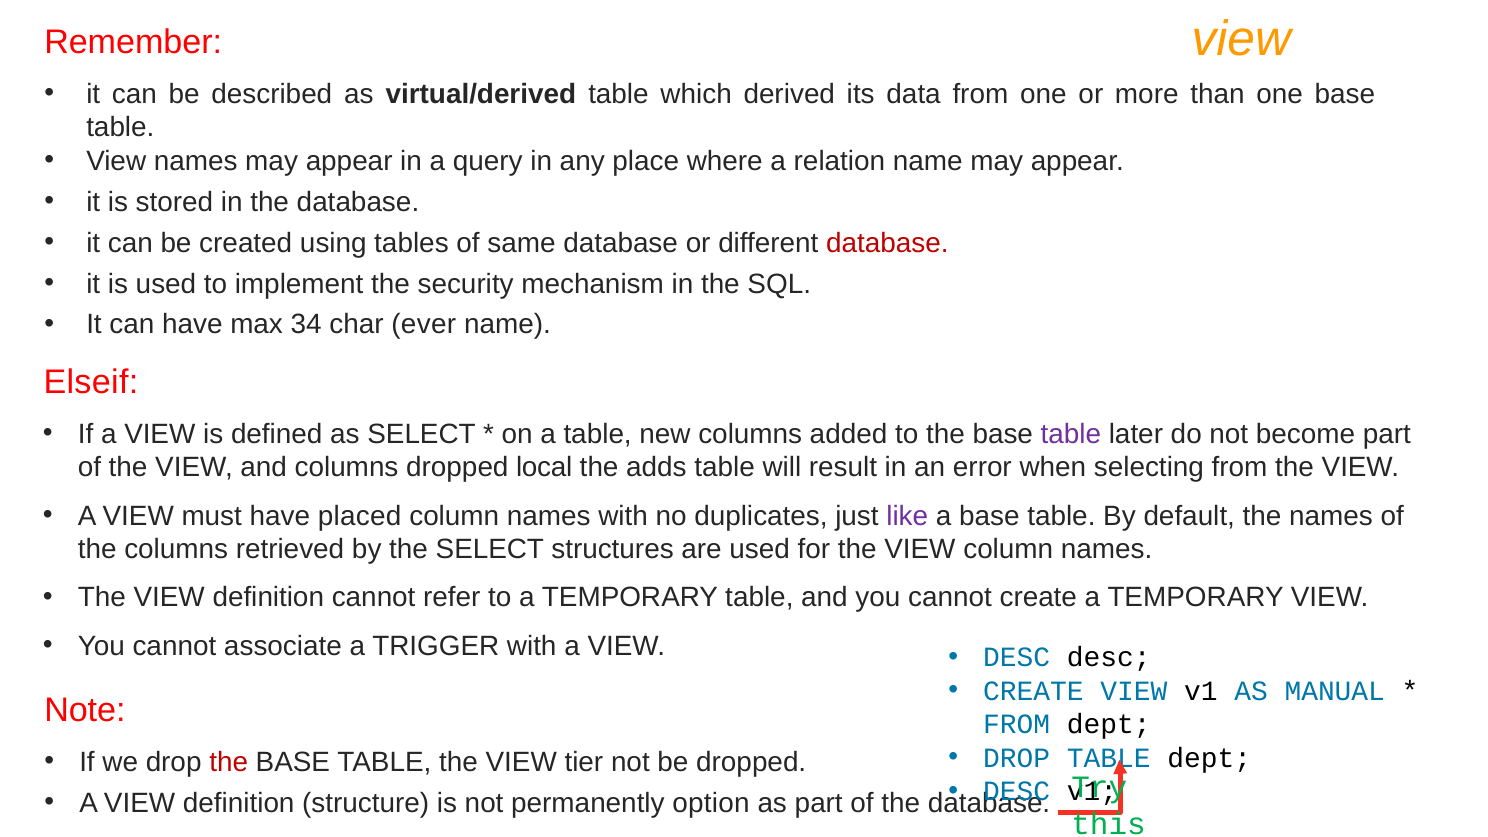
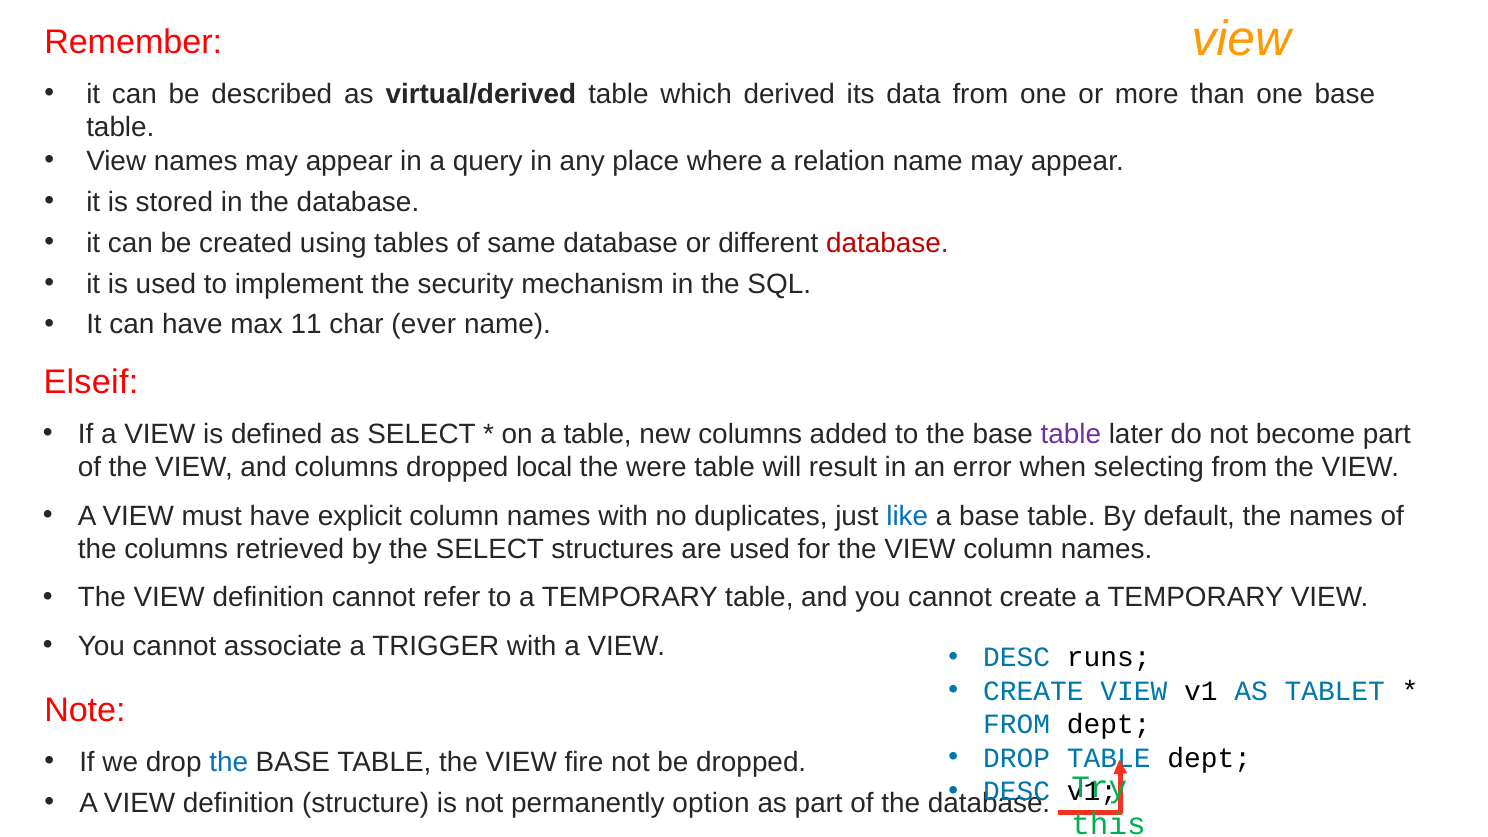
34: 34 -> 11
adds: adds -> were
placed: placed -> explicit
like colour: purple -> blue
DESC desc: desc -> runs
MANUAL: MANUAL -> TABLET
the at (229, 762) colour: red -> blue
tier: tier -> fire
